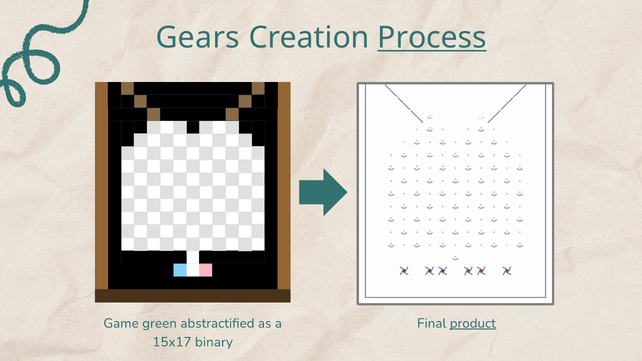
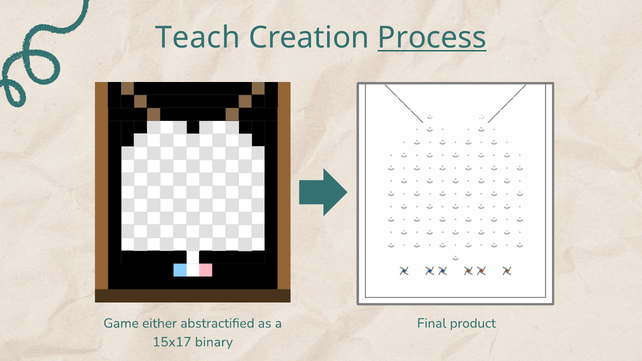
Gears: Gears -> Teach
green: green -> either
product underline: present -> none
